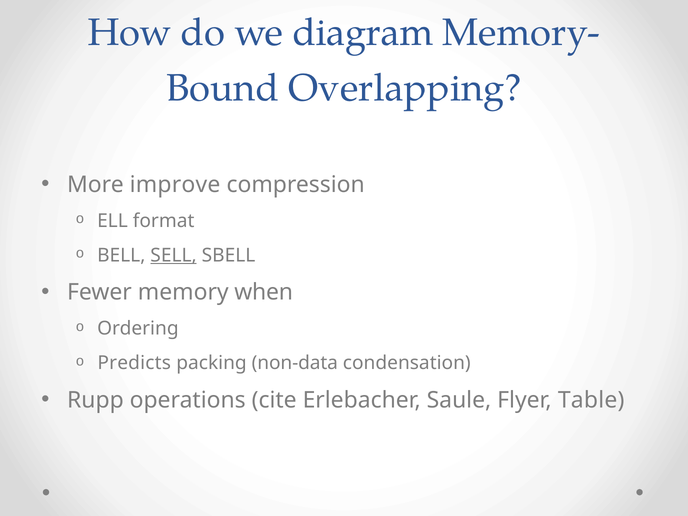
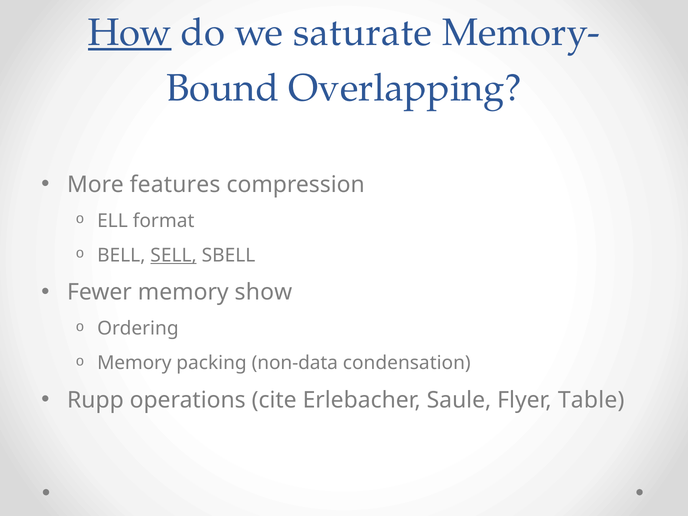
How underline: none -> present
diagram: diagram -> saturate
improve: improve -> features
when: when -> show
Predicts at (134, 363): Predicts -> Memory
